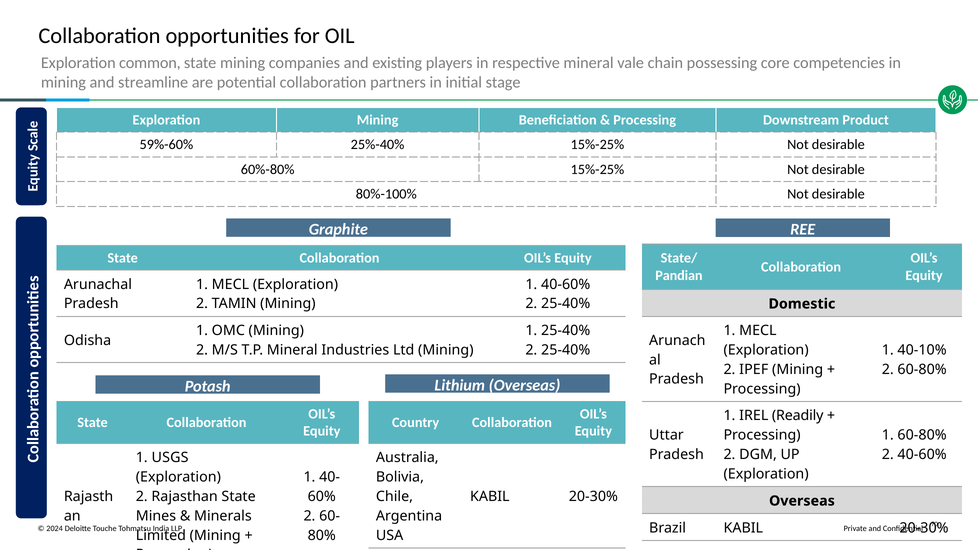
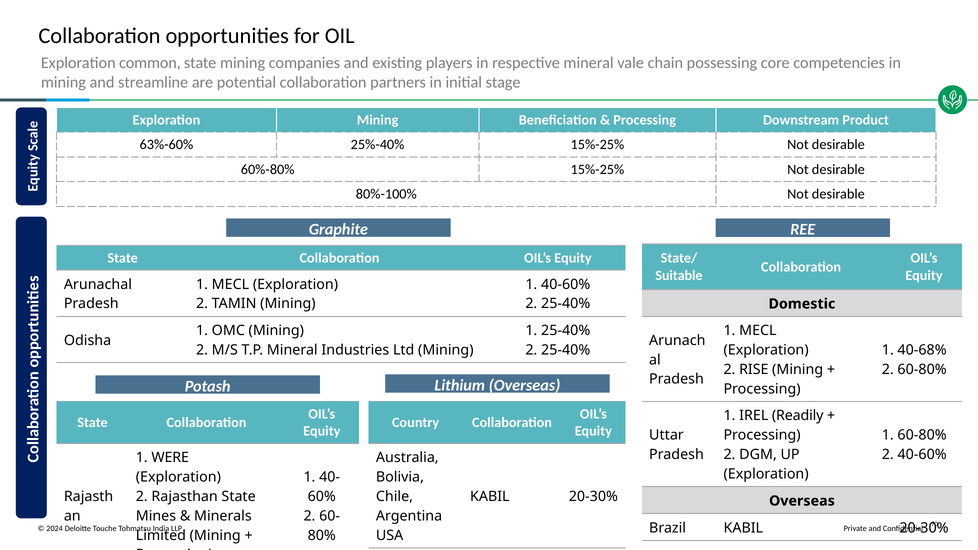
59%-60%: 59%-60% -> 63%-60%
Pandian: Pandian -> Suitable
40-10%: 40-10% -> 40-68%
IPEF: IPEF -> RISE
USGS: USGS -> WERE
